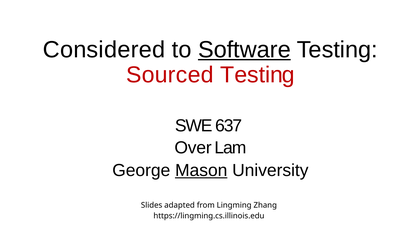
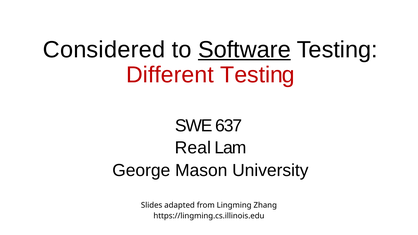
Sourced: Sourced -> Different
Over: Over -> Real
Mason underline: present -> none
